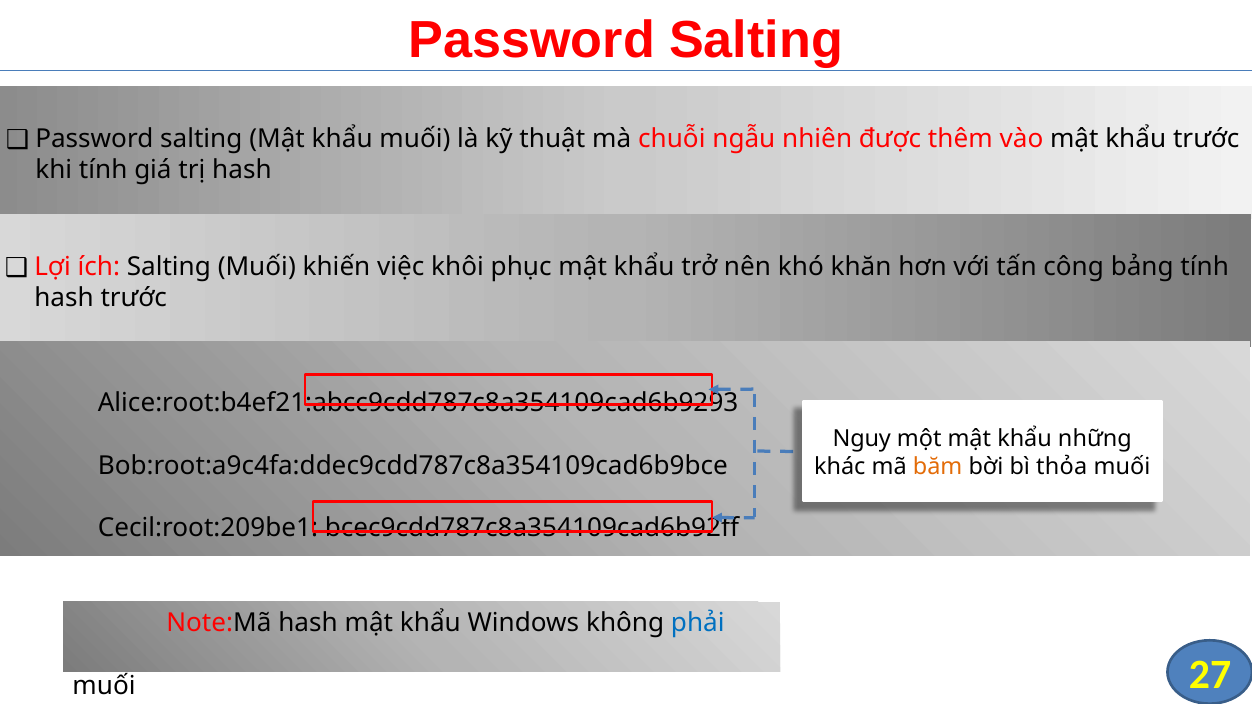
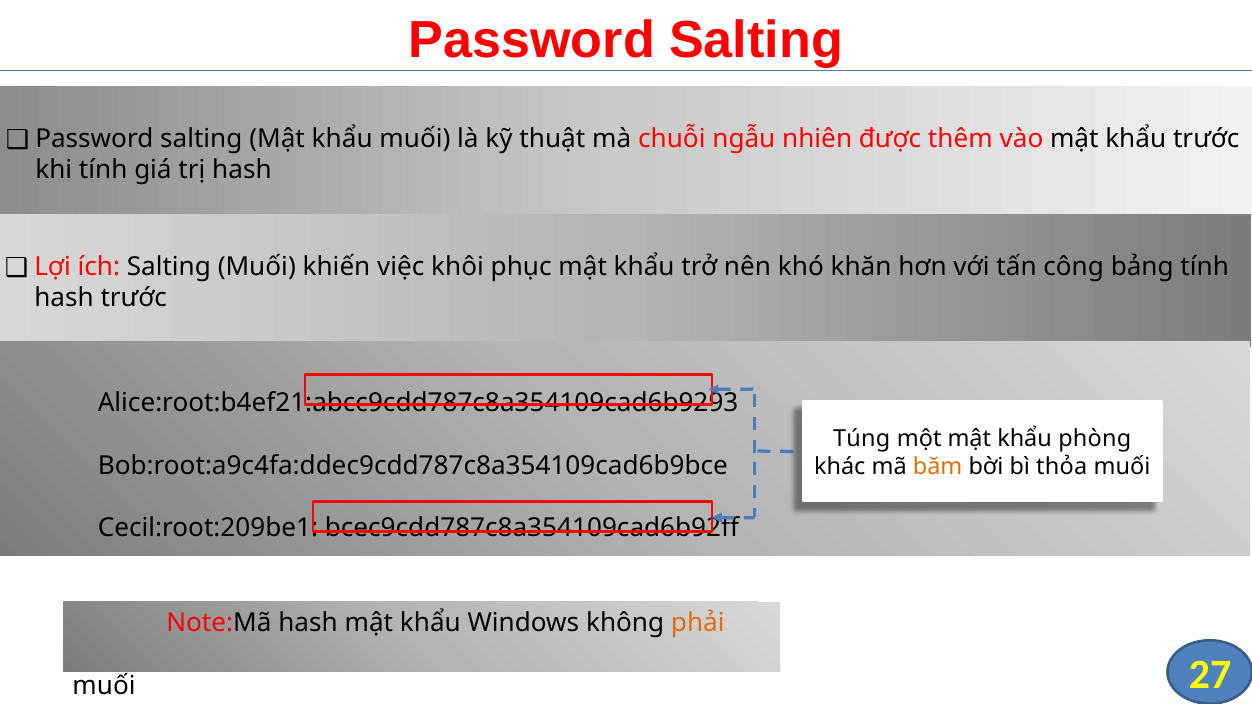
Nguy: Nguy -> Túng
những: những -> phòng
phải colour: blue -> orange
